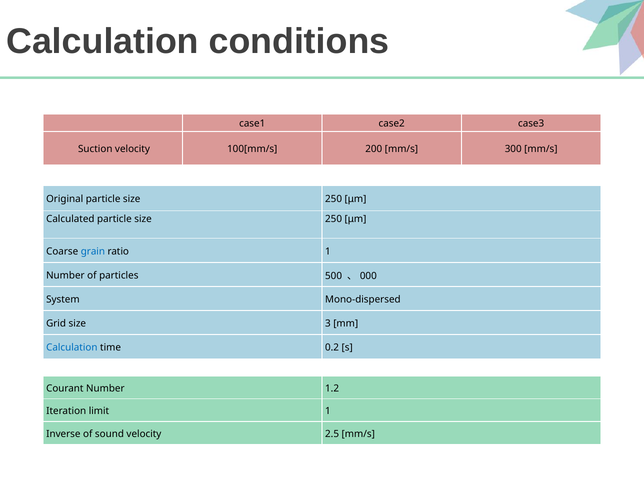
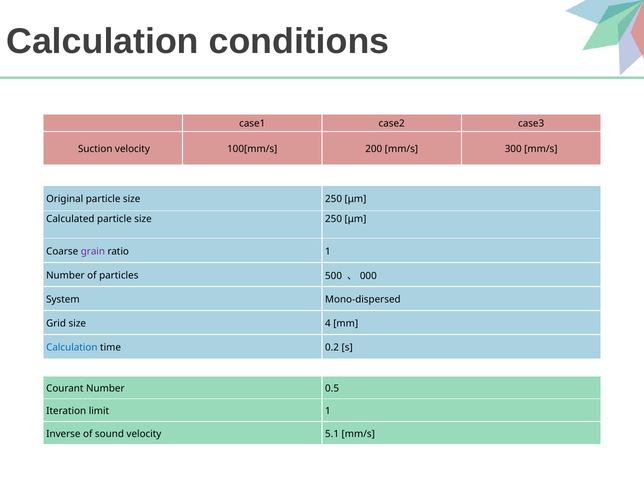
grain colour: blue -> purple
3: 3 -> 4
1.2: 1.2 -> 0.5
2.5: 2.5 -> 5.1
